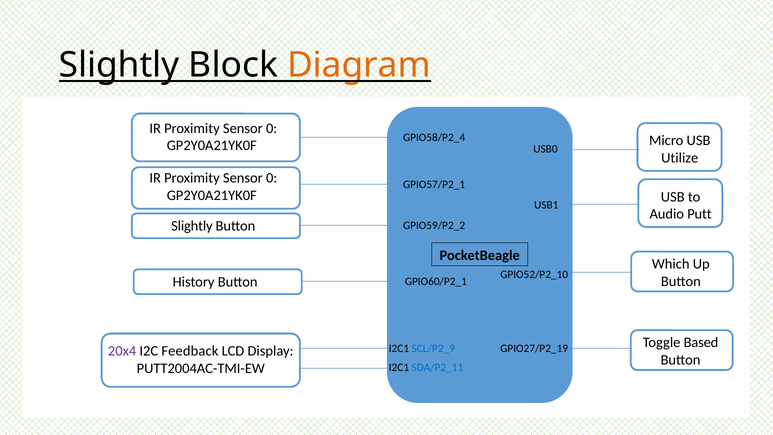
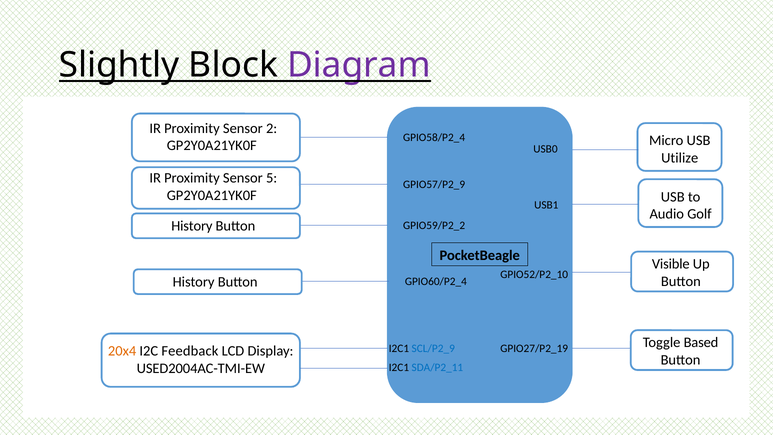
Diagram colour: orange -> purple
0 at (272, 128): 0 -> 2
0 at (272, 178): 0 -> 5
GPIO57/P2_1: GPIO57/P2_1 -> GPIO57/P2_9
Putt: Putt -> Golf
Slightly at (192, 226): Slightly -> History
Which: Which -> Visible
GPIO60/P2_1: GPIO60/P2_1 -> GPIO60/P2_4
20x4 colour: purple -> orange
PUTT2004AC-TMI-EW: PUTT2004AC-TMI-EW -> USED2004AC-TMI-EW
